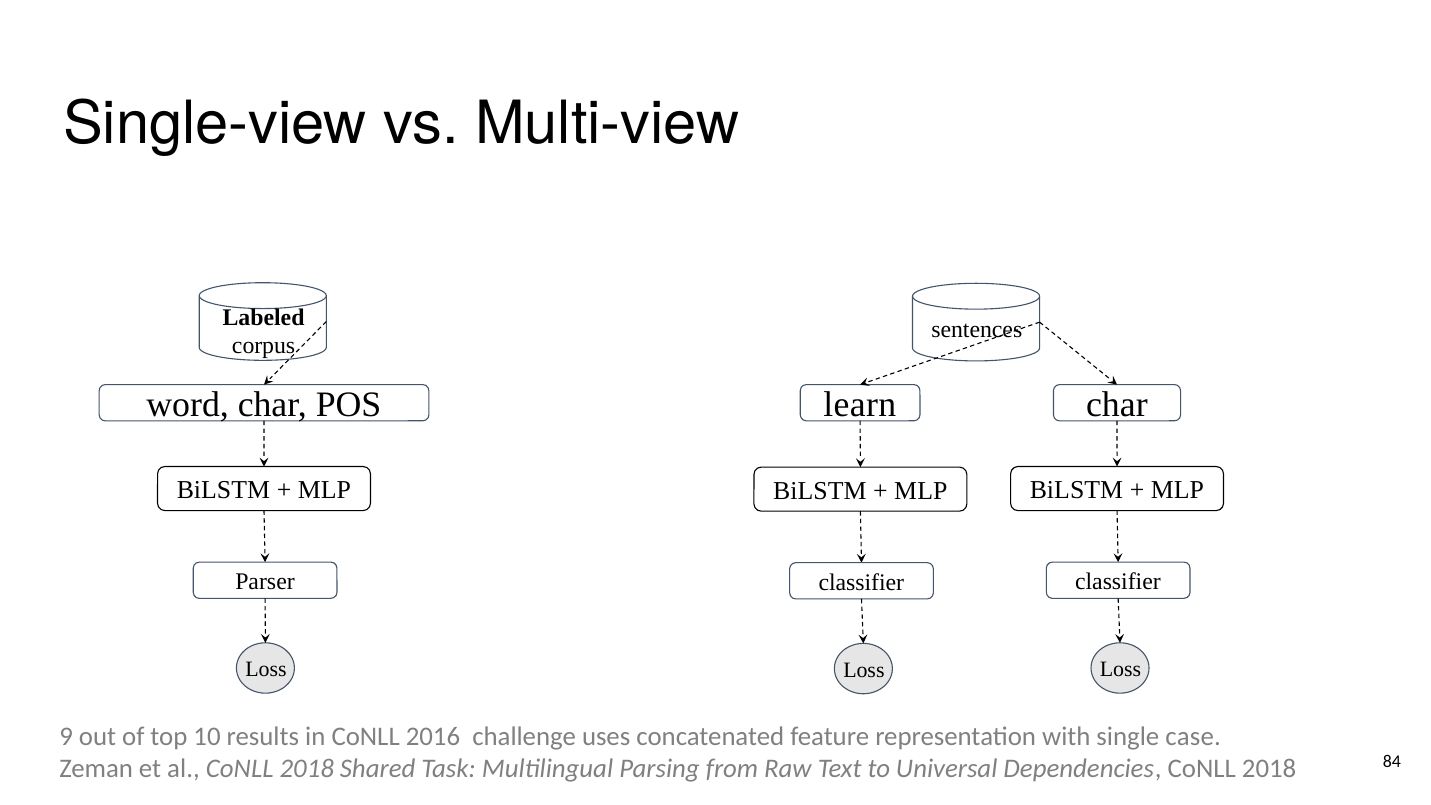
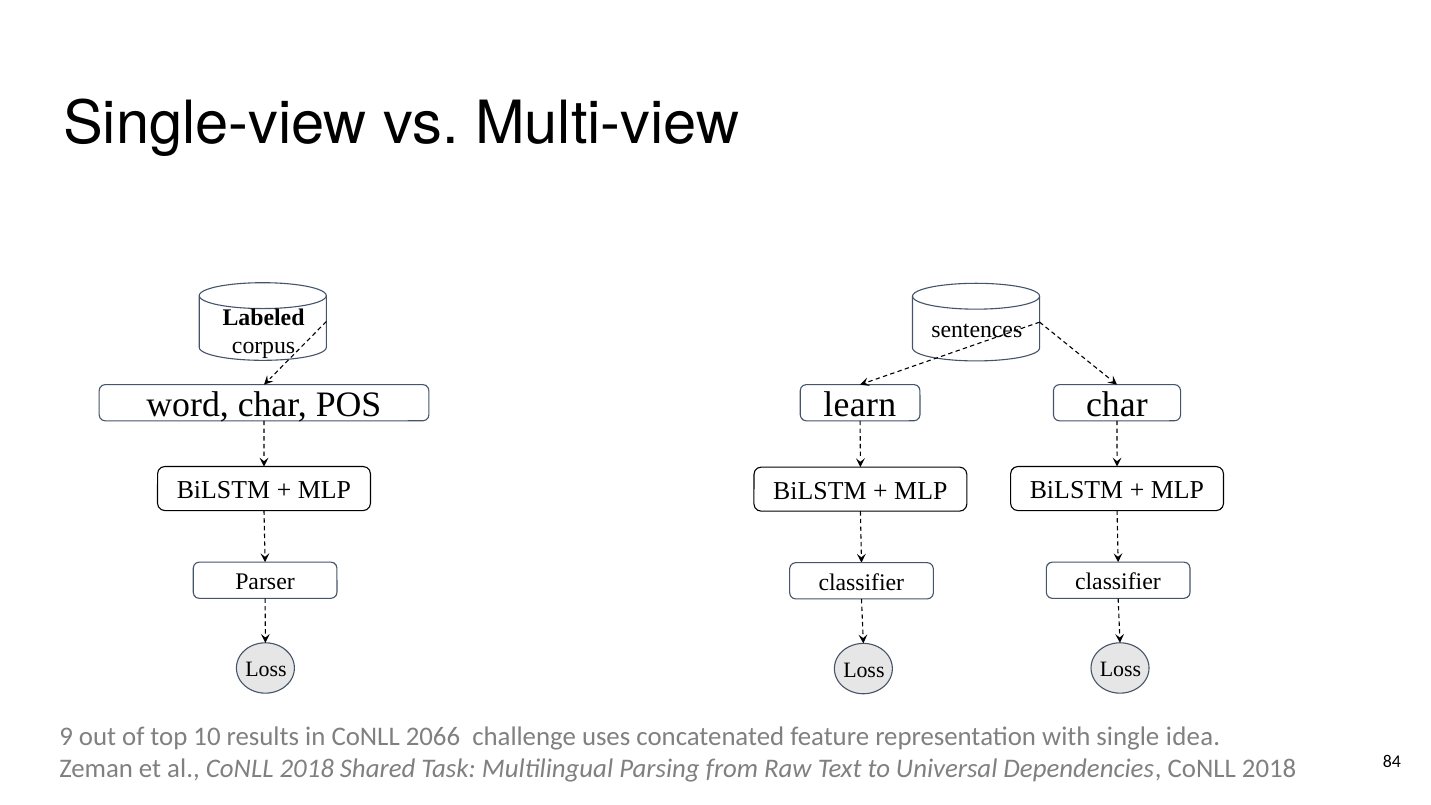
2016: 2016 -> 2066
case: case -> idea
